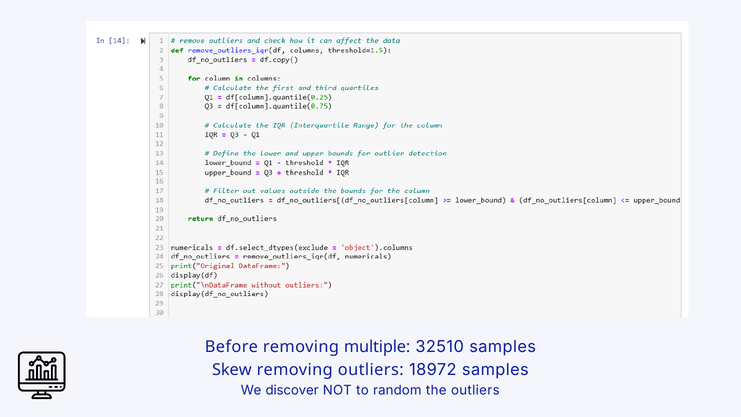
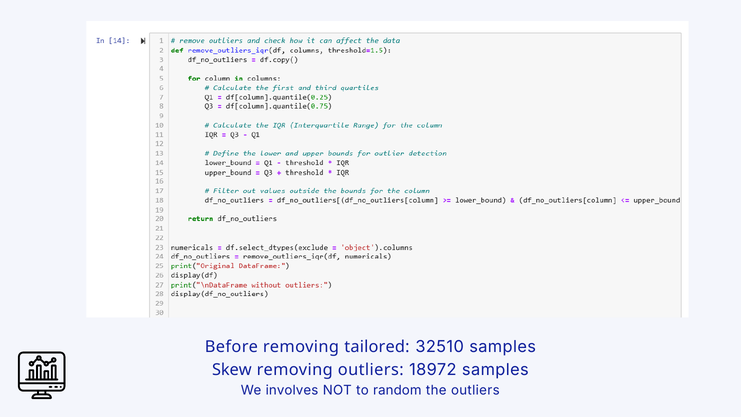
multiple: multiple -> tailored
discover: discover -> involves
